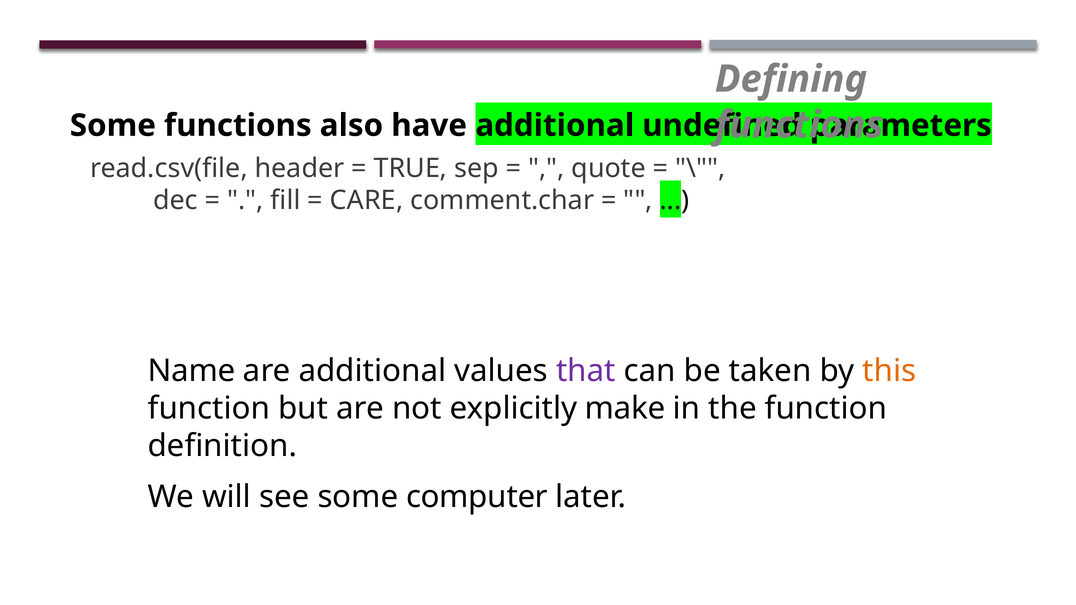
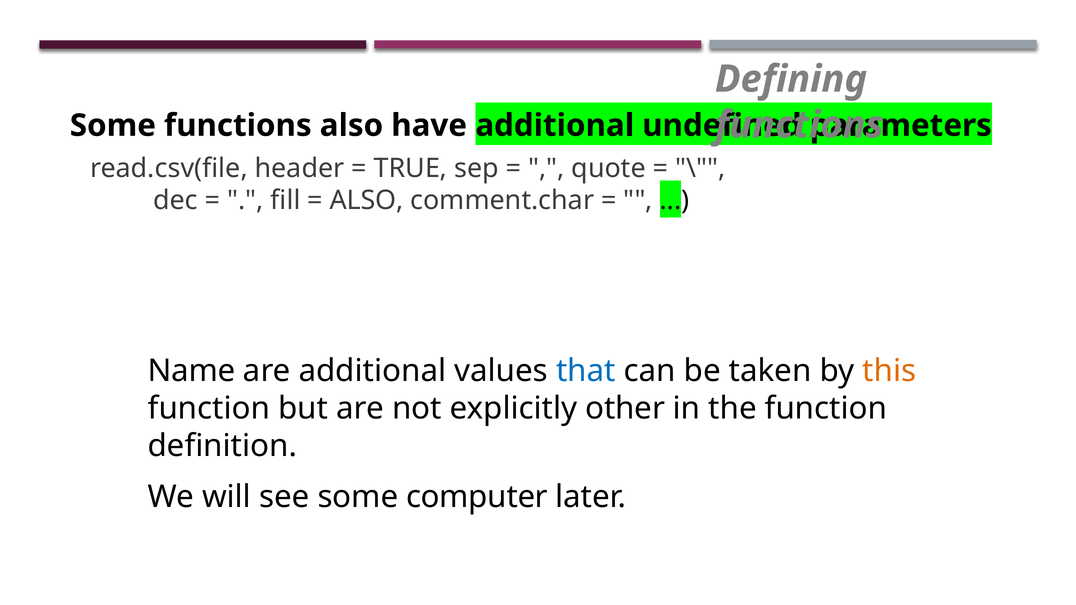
CARE at (367, 201): CARE -> ALSO
that colour: purple -> blue
make: make -> other
